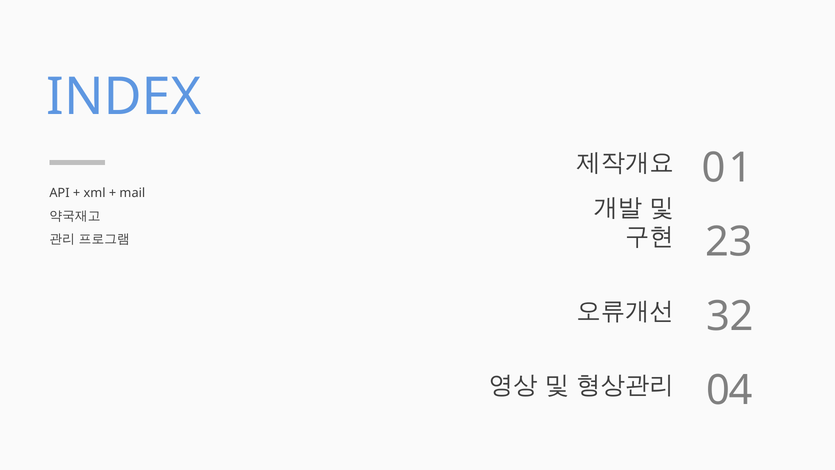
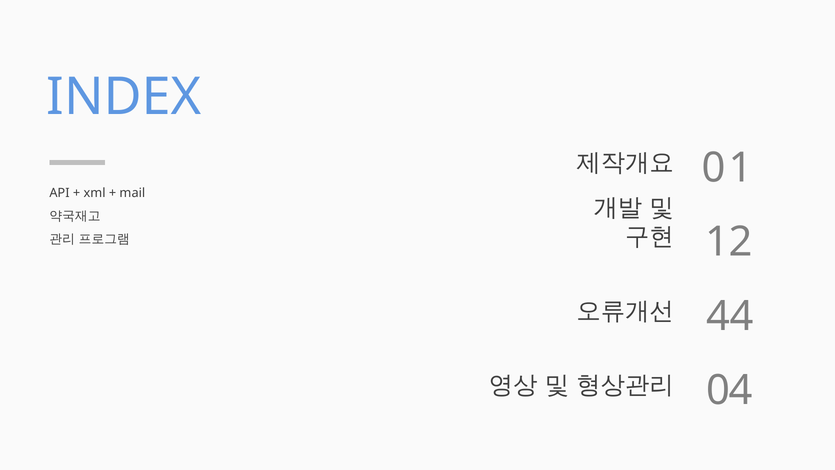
23: 23 -> 12
32: 32 -> 44
